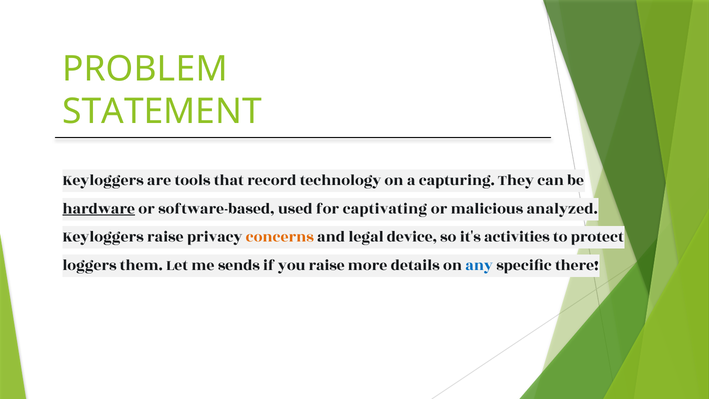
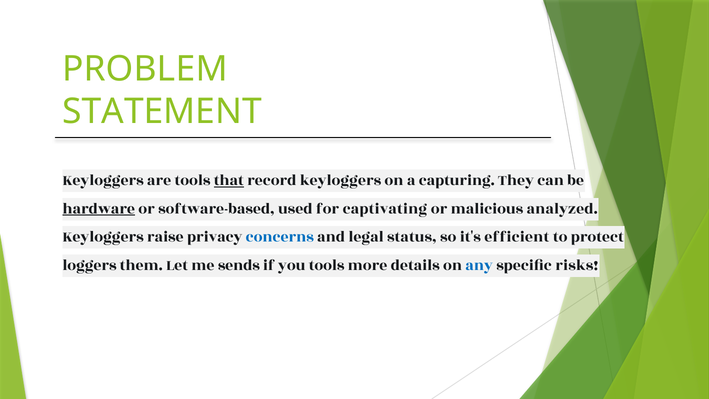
that underline: none -> present
record technology: technology -> keyloggers
concerns colour: orange -> blue
device: device -> status
activities: activities -> efficient
you raise: raise -> tools
there: there -> risks
